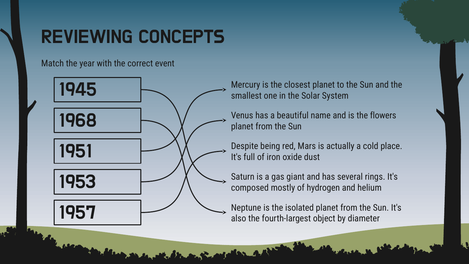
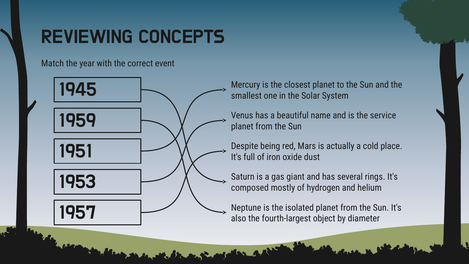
1968: 1968 -> 1959
flowers: flowers -> service
